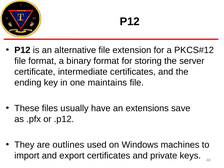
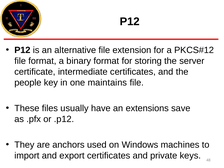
ending: ending -> people
outlines: outlines -> anchors
